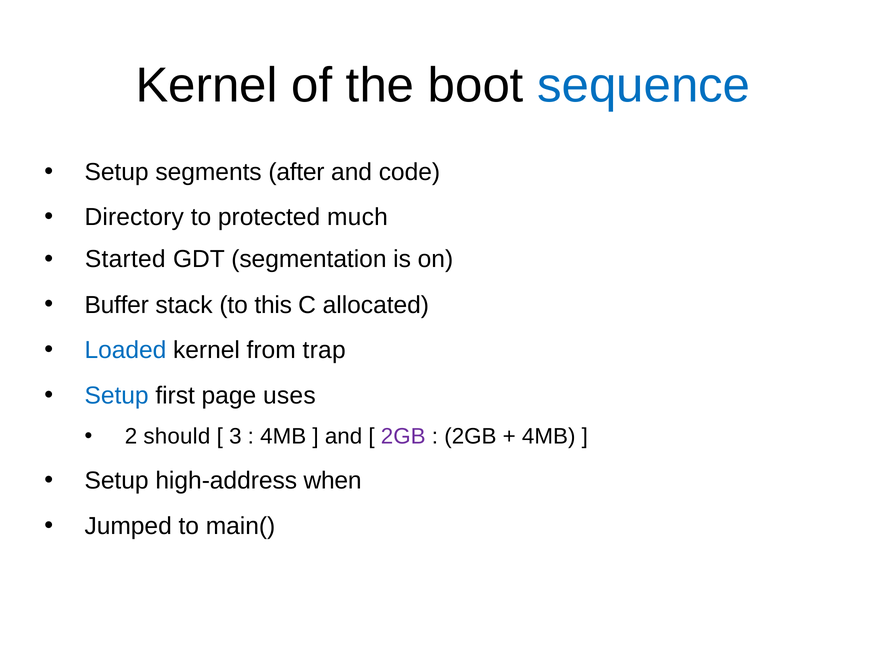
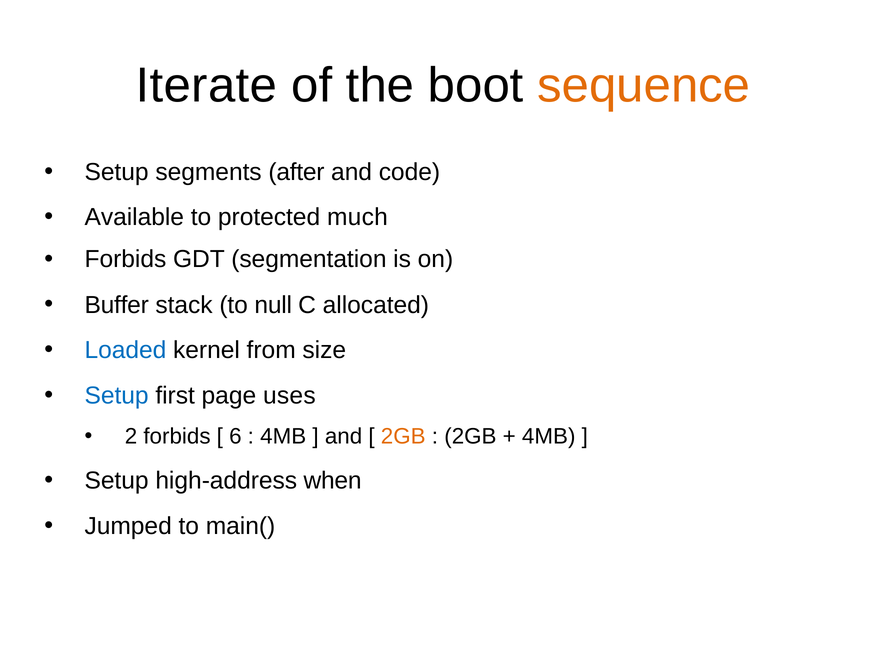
Kernel at (207, 85): Kernel -> Iterate
sequence colour: blue -> orange
Directory: Directory -> Available
Started at (125, 259): Started -> Forbids
this: this -> null
trap: trap -> size
2 should: should -> forbids
3: 3 -> 6
2GB at (403, 436) colour: purple -> orange
